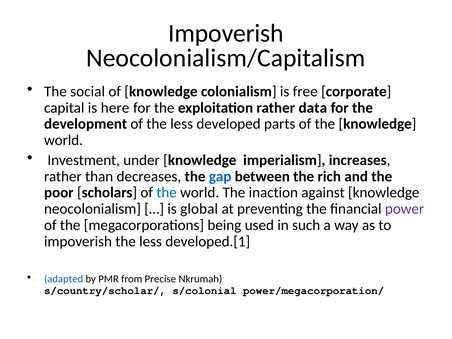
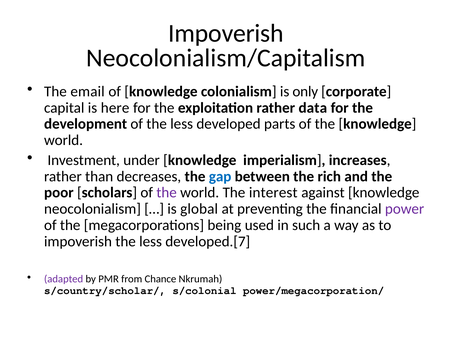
social: social -> email
free: free -> only
the at (167, 193) colour: blue -> purple
inaction: inaction -> interest
developed.[1: developed.[1 -> developed.[7
adapted colour: blue -> purple
Precise: Precise -> Chance
